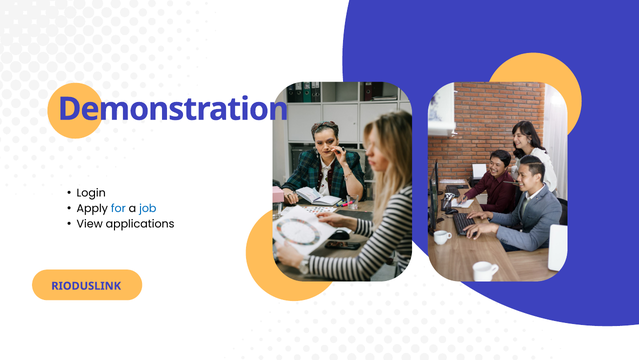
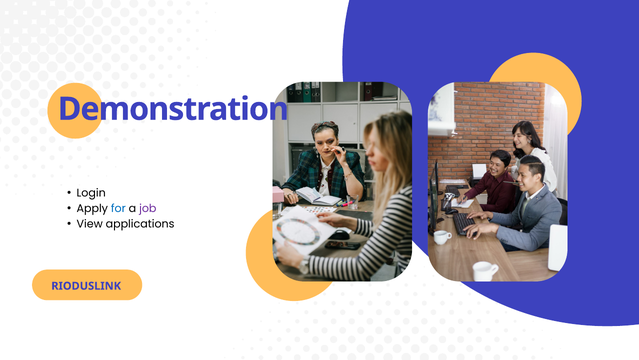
job colour: blue -> purple
